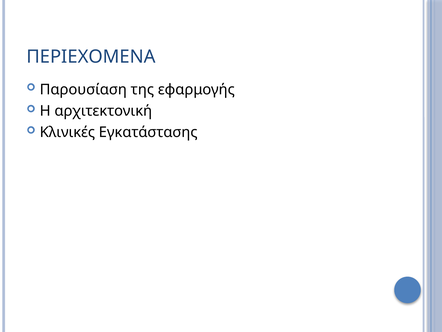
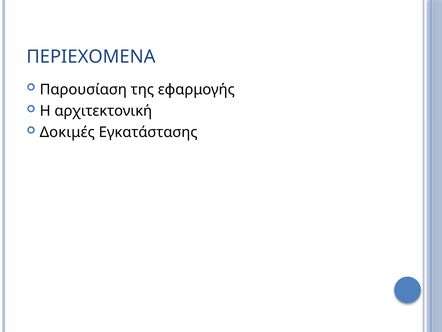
Κλινικές: Κλινικές -> Δοκιμές
